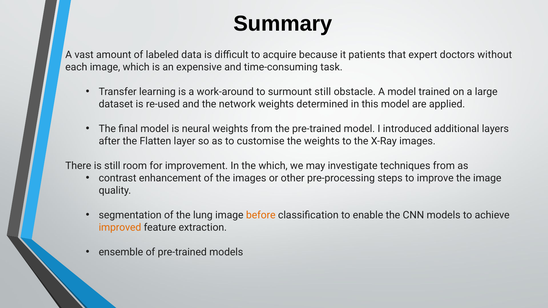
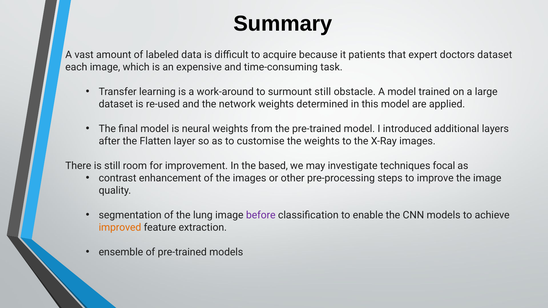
doctors without: without -> dataset
the which: which -> based
techniques from: from -> focal
before colour: orange -> purple
